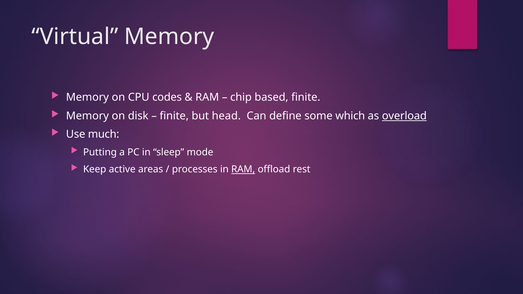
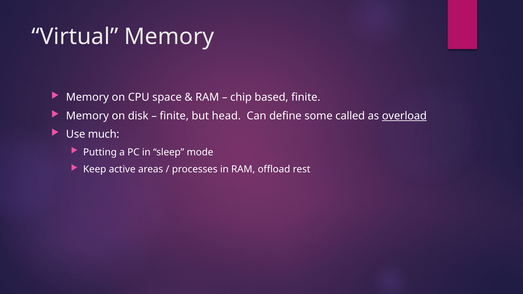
codes: codes -> space
which: which -> called
RAM at (243, 169) underline: present -> none
